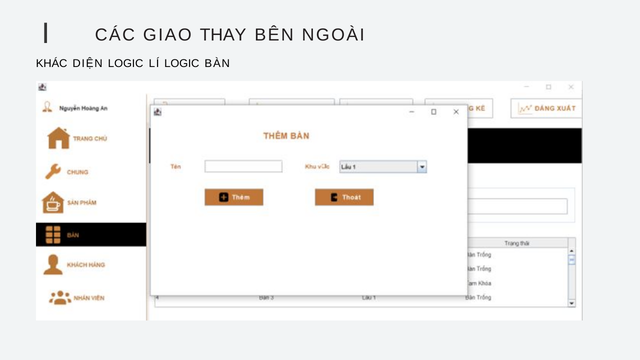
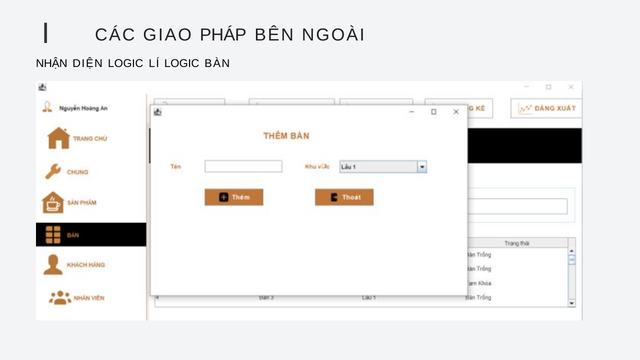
THAY: THAY -> PHÁP
KHÁC: KHÁC -> NHẬN
